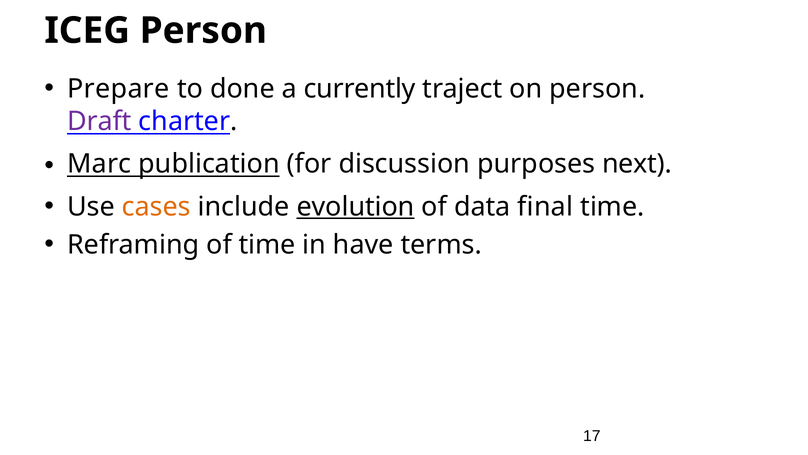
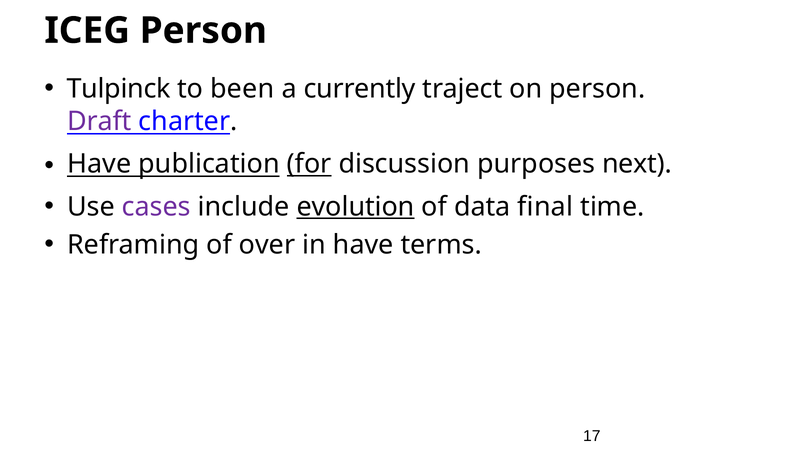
Prepare: Prepare -> Tulpinck
done: done -> been
Marc at (99, 164): Marc -> Have
for underline: none -> present
cases colour: orange -> purple
of time: time -> over
